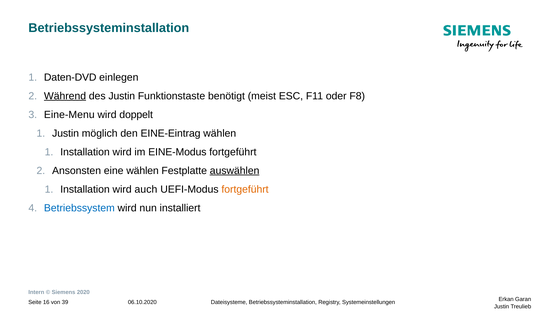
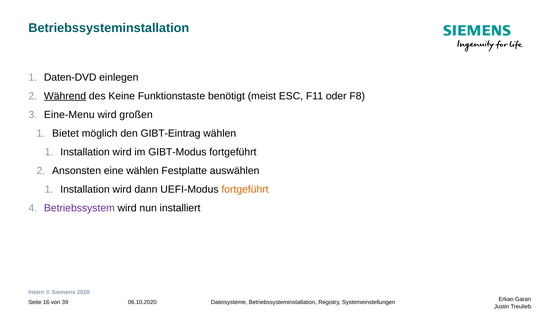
des Justin: Justin -> Keine
doppelt: doppelt -> großen
Justin at (66, 133): Justin -> Bietet
EINE-Eintrag: EINE-Eintrag -> GIBT-Eintrag
EINE-Modus: EINE-Modus -> GIBT-Modus
auswählen underline: present -> none
auch: auch -> dann
Betriebssystem colour: blue -> purple
